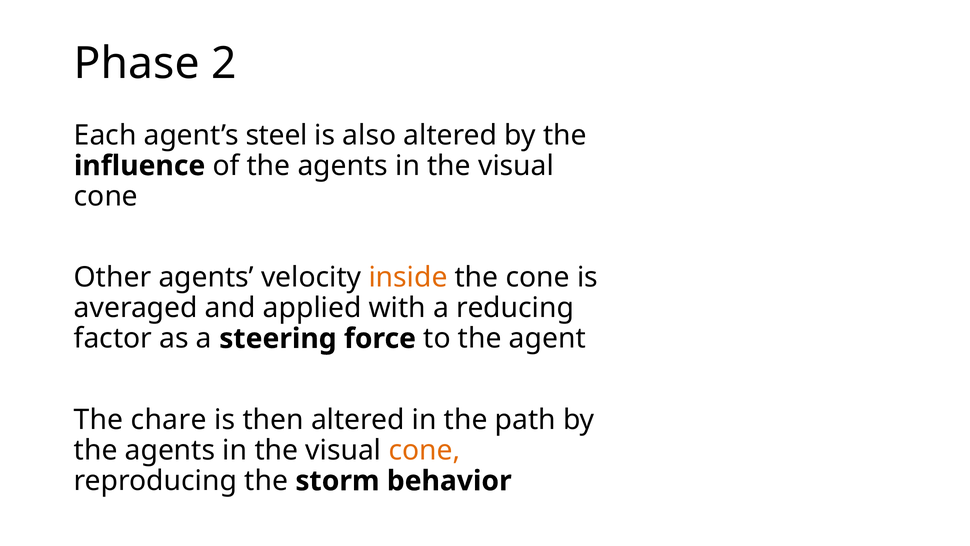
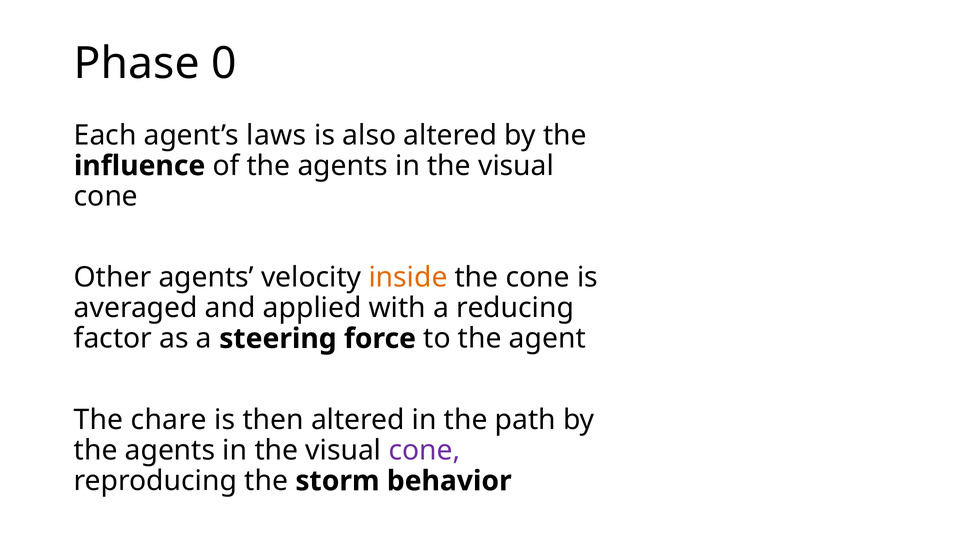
2: 2 -> 0
steel: steel -> laws
cone at (424, 450) colour: orange -> purple
